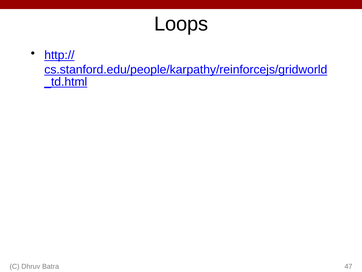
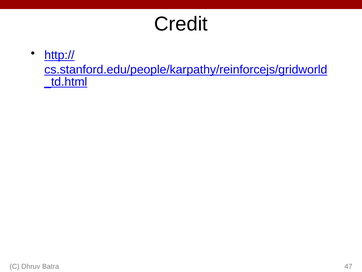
Loops: Loops -> Credit
